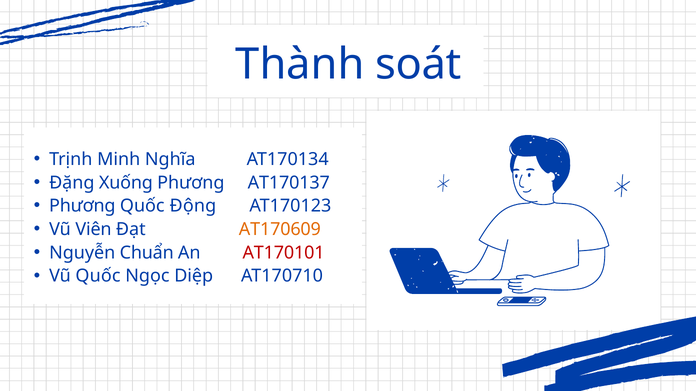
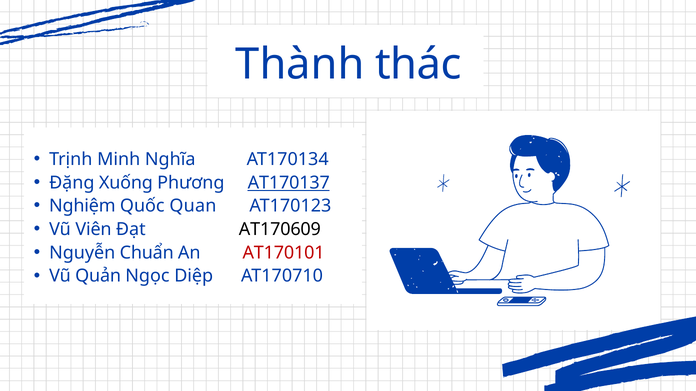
soát: soát -> thác
AT170137 underline: none -> present
Phương at (82, 206): Phương -> Nghiệm
Động: Động -> Quan
AT170609 colour: orange -> black
Vũ Quốc: Quốc -> Quản
